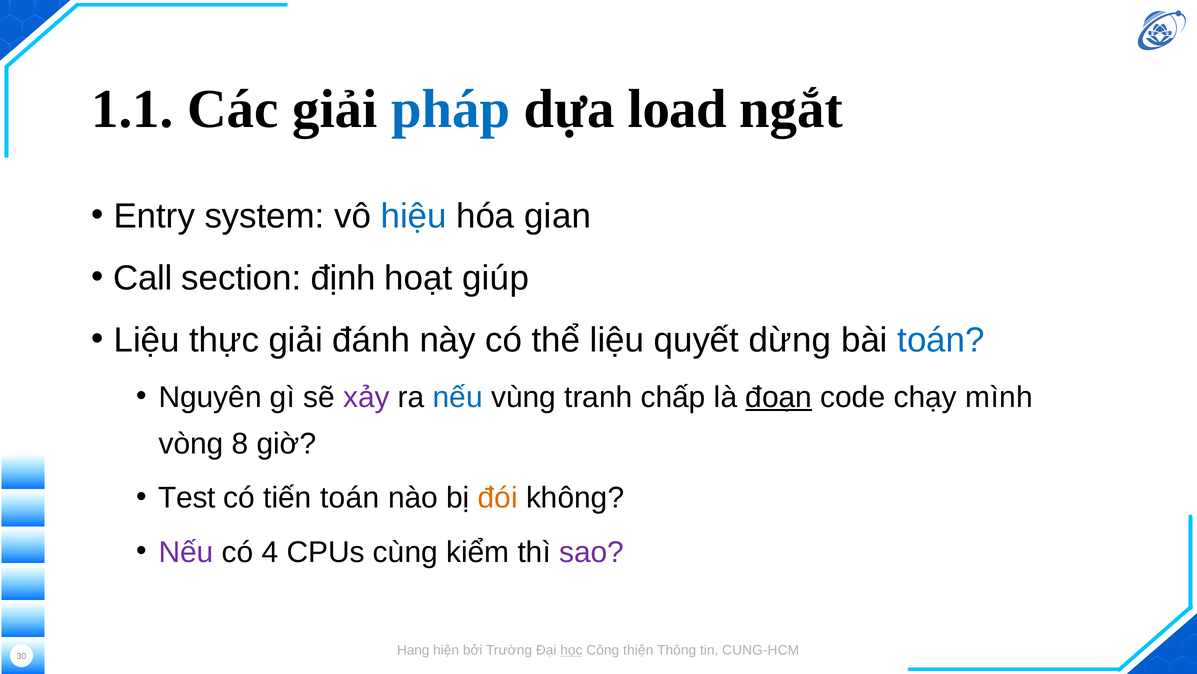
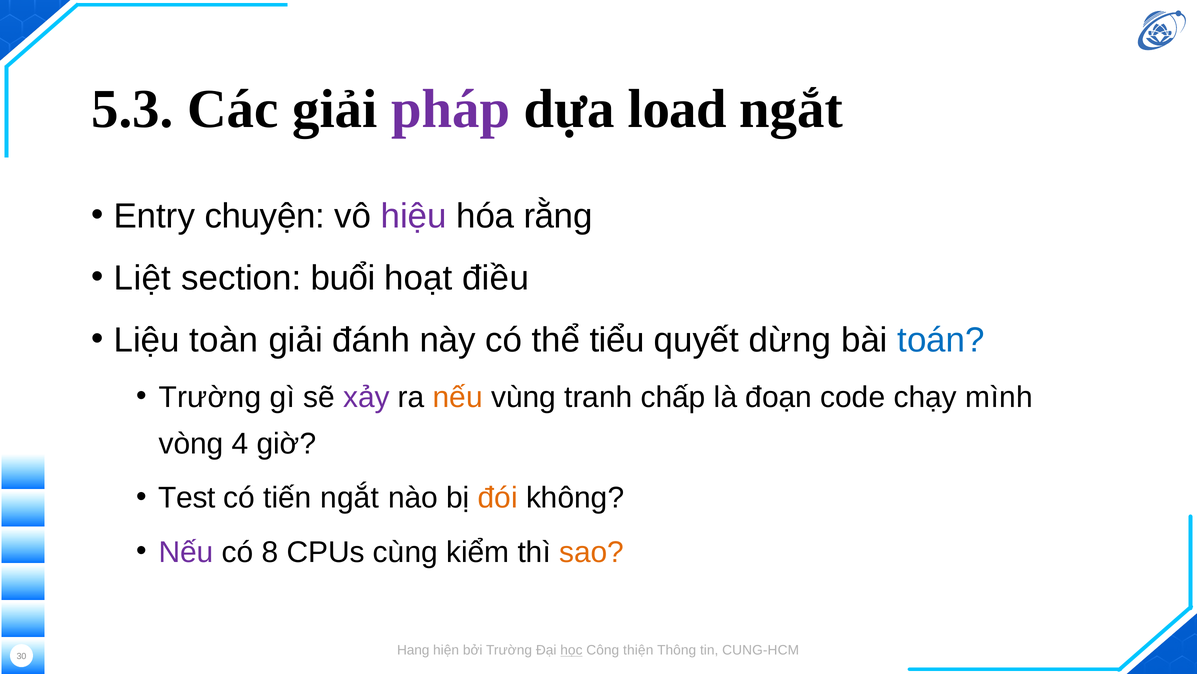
1.1: 1.1 -> 5.3
pháp colour: blue -> purple
system: system -> chuyện
hiệu colour: blue -> purple
gian: gian -> rằng
Call: Call -> Liệt
định: định -> buổi
giúp: giúp -> điều
thực: thực -> toàn
thể liệu: liệu -> tiểu
Nguyên at (210, 397): Nguyên -> Trường
nếu at (458, 397) colour: blue -> orange
đoạn underline: present -> none
8: 8 -> 4
tiến toán: toán -> ngắt
4: 4 -> 8
sao colour: purple -> orange
